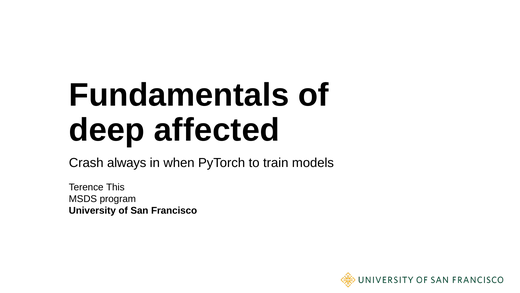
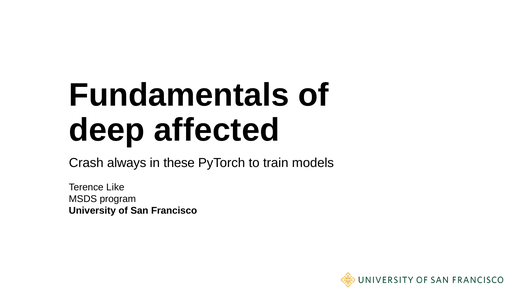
when: when -> these
This: This -> Like
